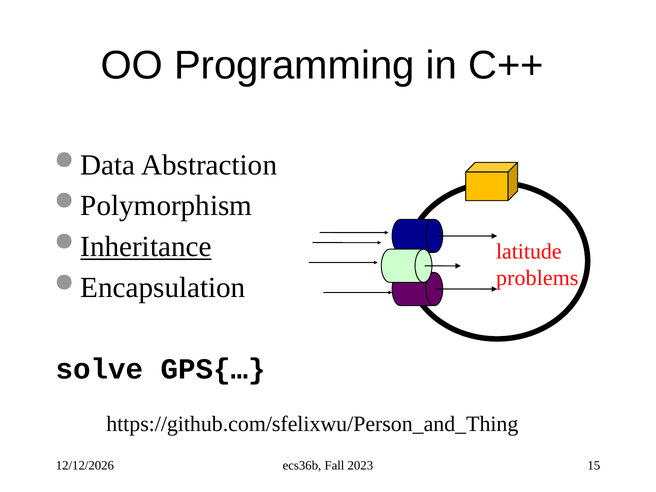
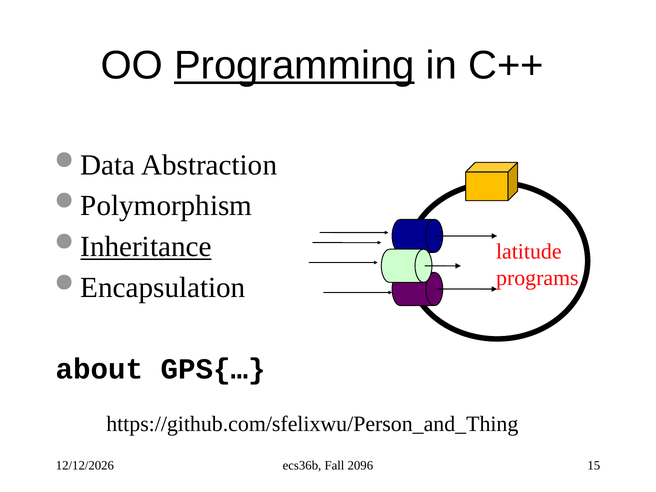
Programming underline: none -> present
problems: problems -> programs
solve: solve -> about
2023: 2023 -> 2096
